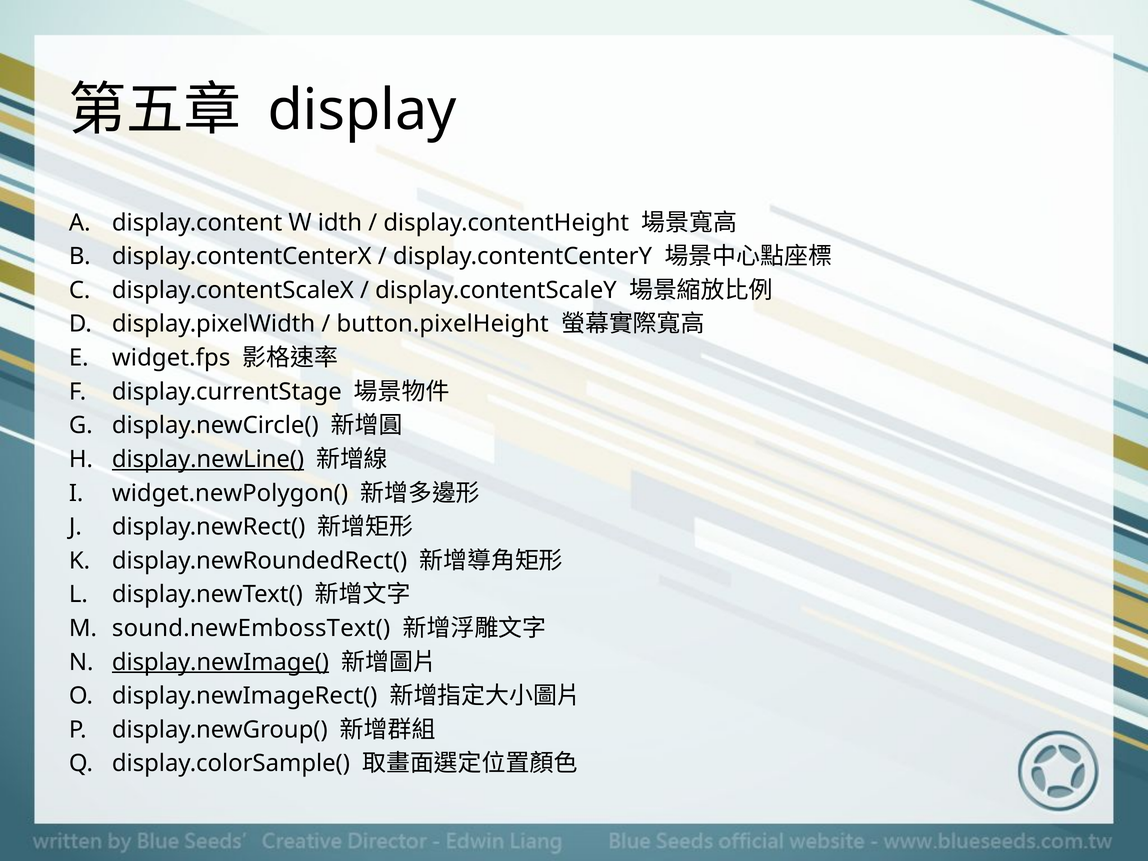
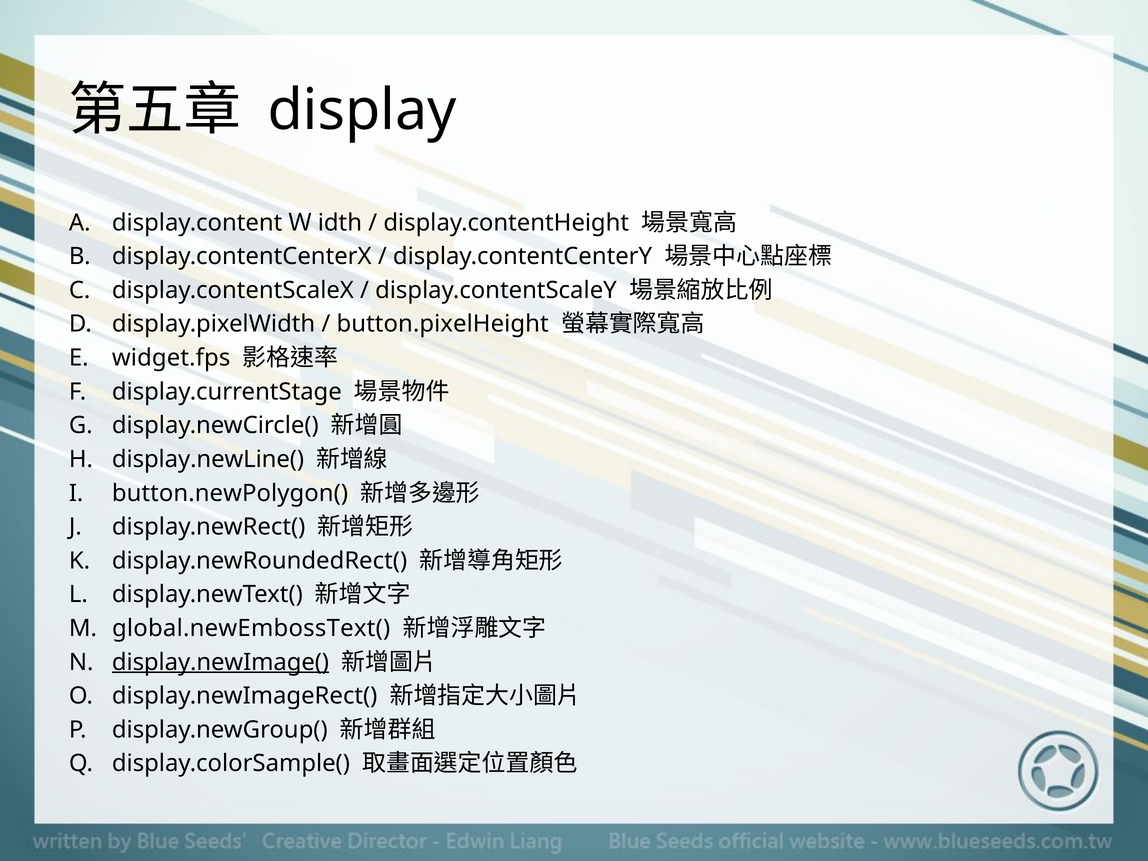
display.newLine( underline: present -> none
widget.newPolygon(: widget.newPolygon( -> button.newPolygon(
sound.newEmbossText(: sound.newEmbossText( -> global.newEmbossText(
